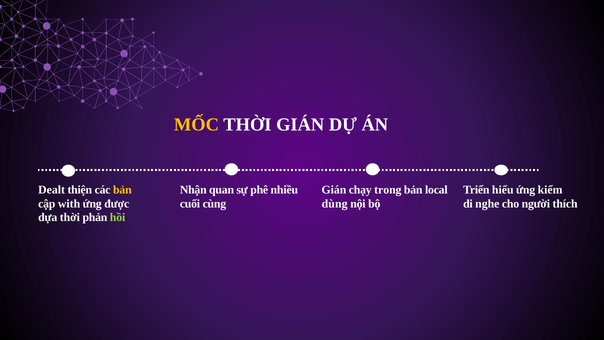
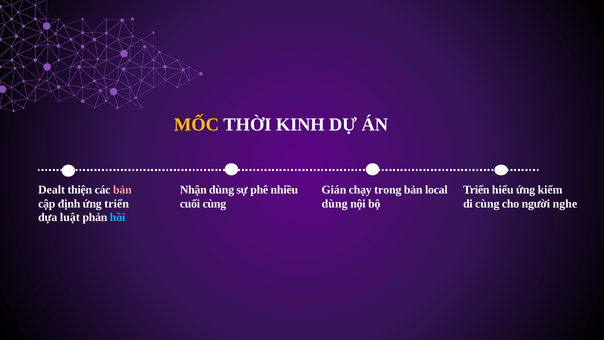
THỜI GIÁN: GIÁN -> KINH
Nhận quan: quan -> dùng
bản at (122, 190) colour: yellow -> pink
with: with -> định
ứng được: được -> triển
di nghe: nghe -> cùng
thích: thích -> nghe
dựa thời: thời -> luật
hồi colour: light green -> light blue
